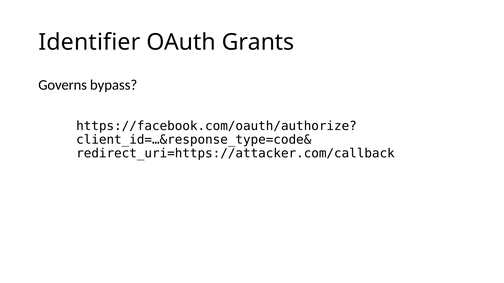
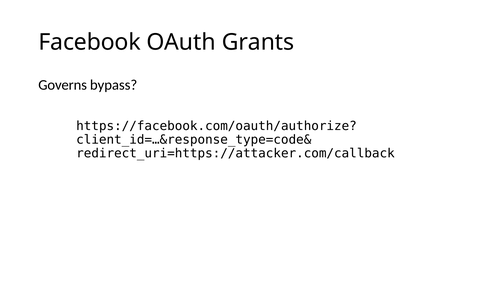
Identifier: Identifier -> Facebook
